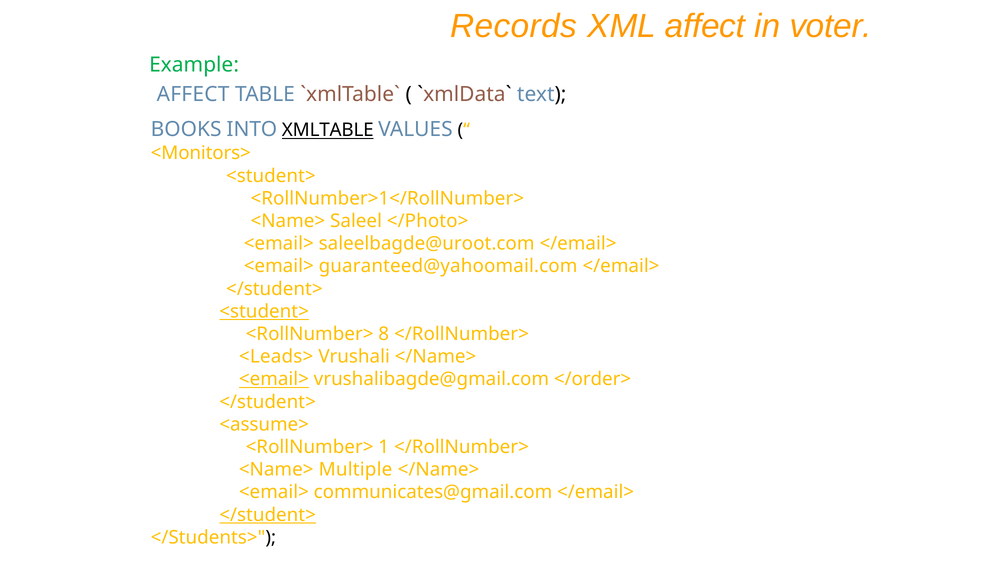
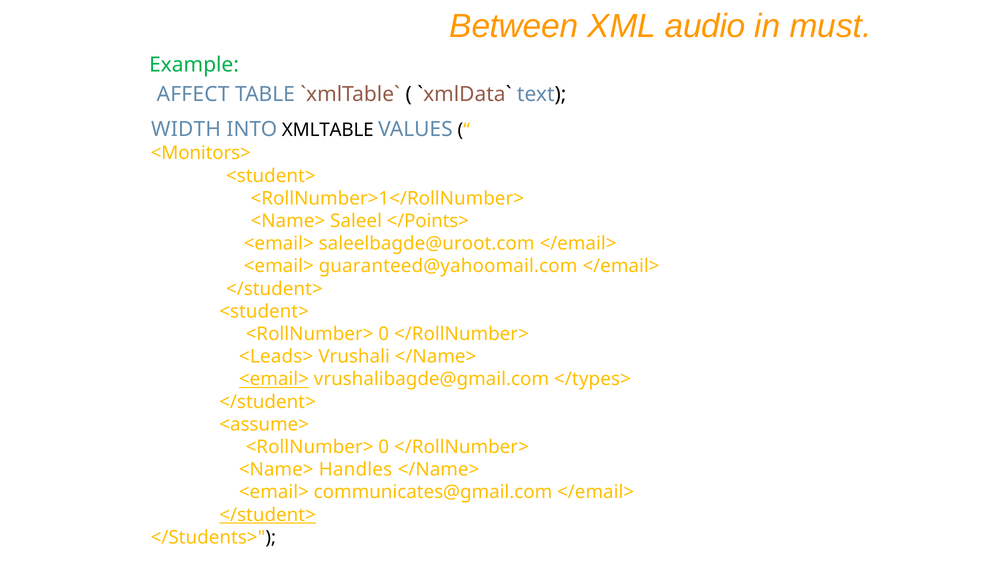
Records: Records -> Between
XML affect: affect -> audio
voter: voter -> must
BOOKS: BOOKS -> WIDTH
XMLTABLE underline: present -> none
</Photo>: </Photo> -> </Points>
<student> at (264, 312) underline: present -> none
8 at (384, 334): 8 -> 0
</order>: </order> -> </types>
1 at (384, 447): 1 -> 0
Multiple: Multiple -> Handles
